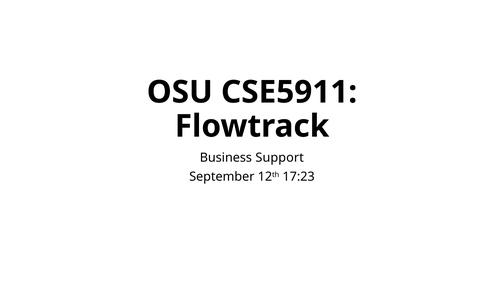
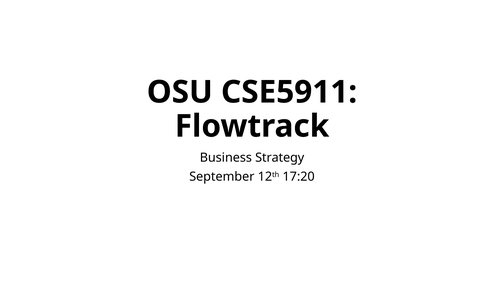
Support: Support -> Strategy
17:23: 17:23 -> 17:20
